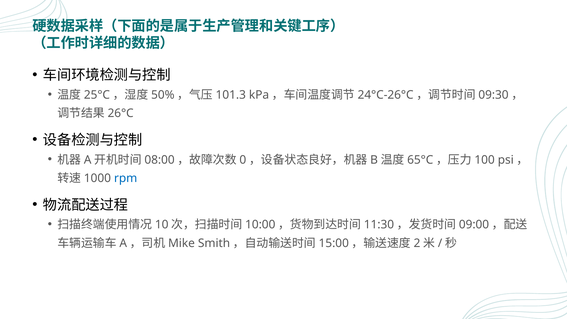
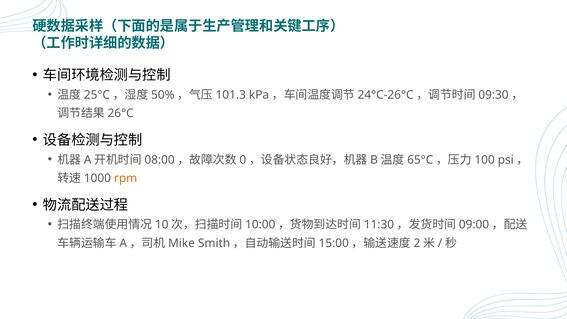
rpm colour: blue -> orange
